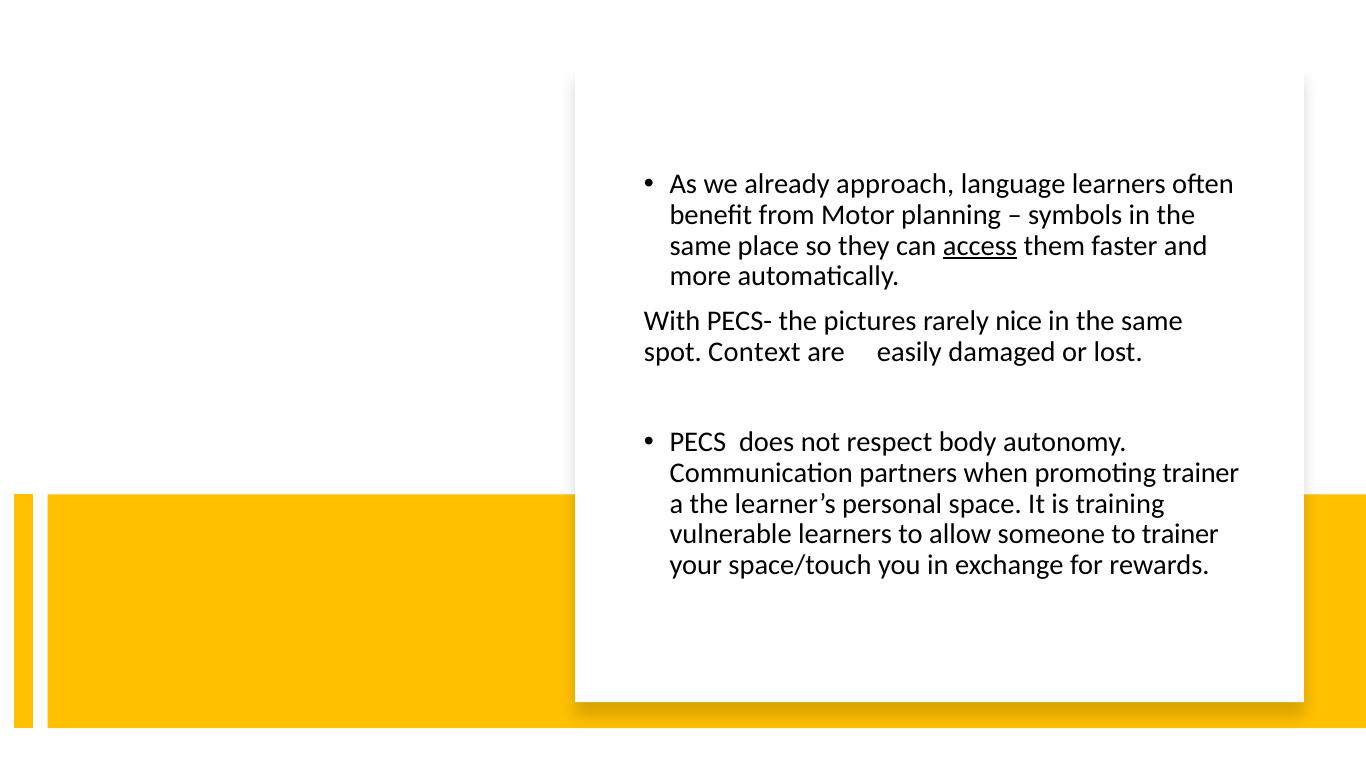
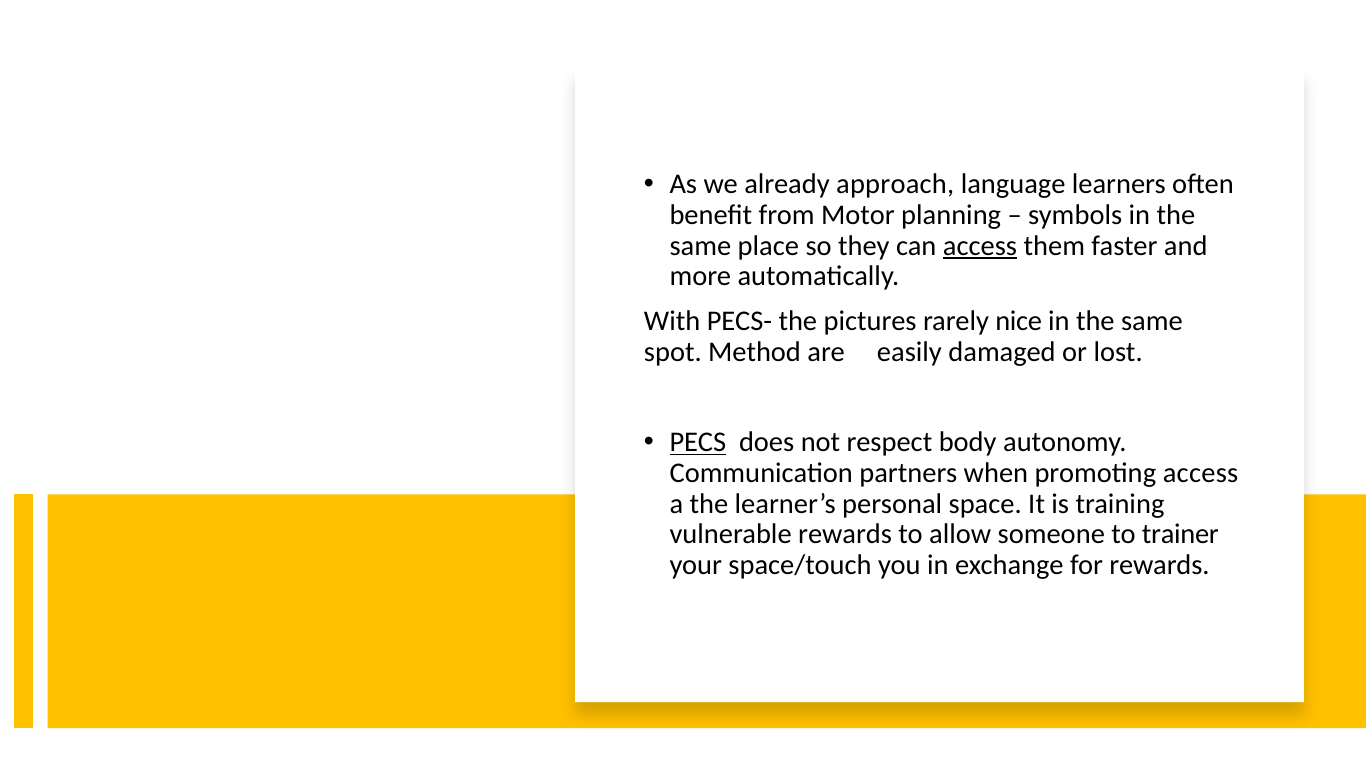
Context: Context -> Method
PECS underline: none -> present
promoting trainer: trainer -> access
vulnerable learners: learners -> rewards
